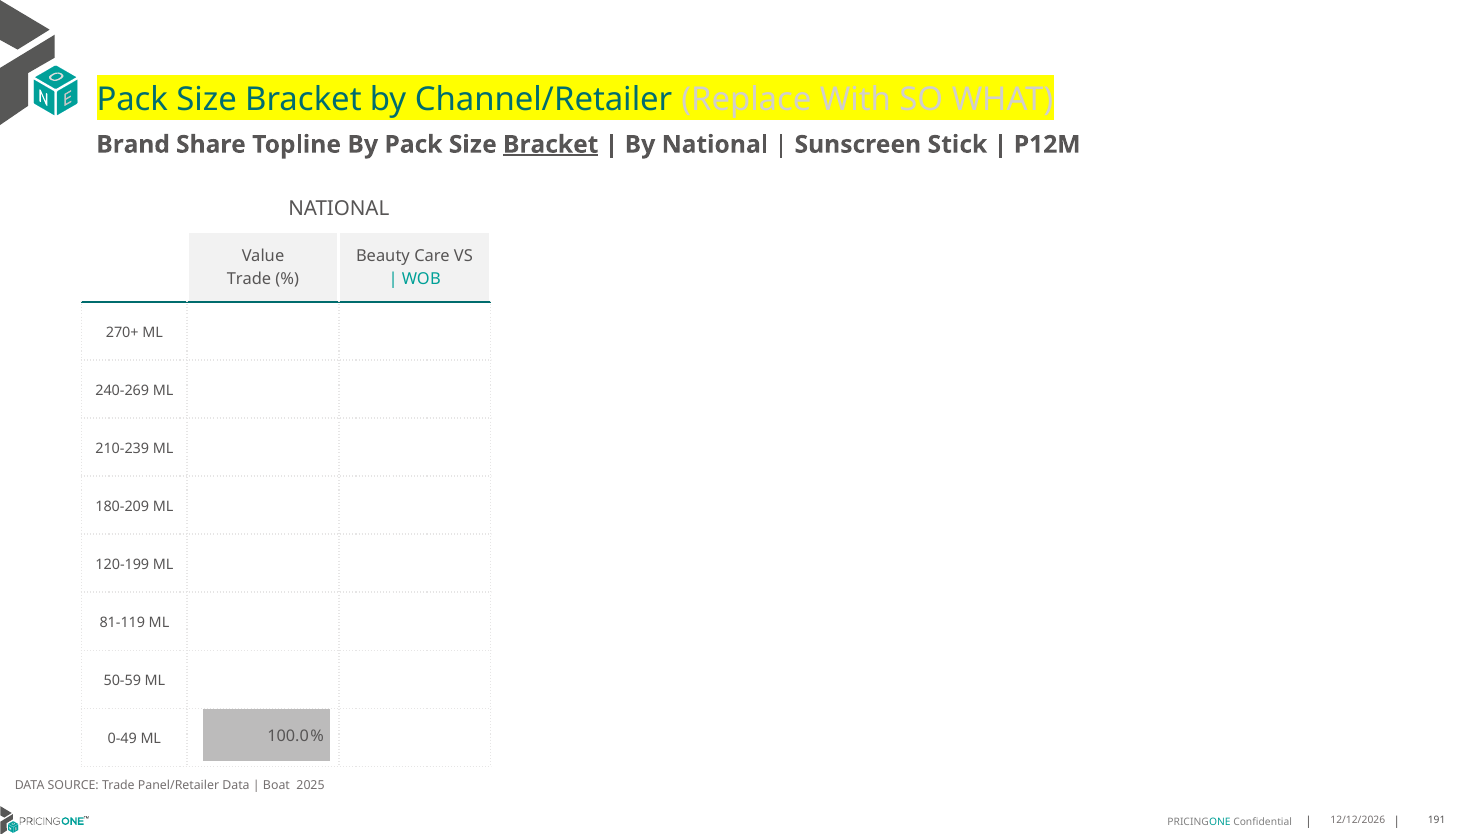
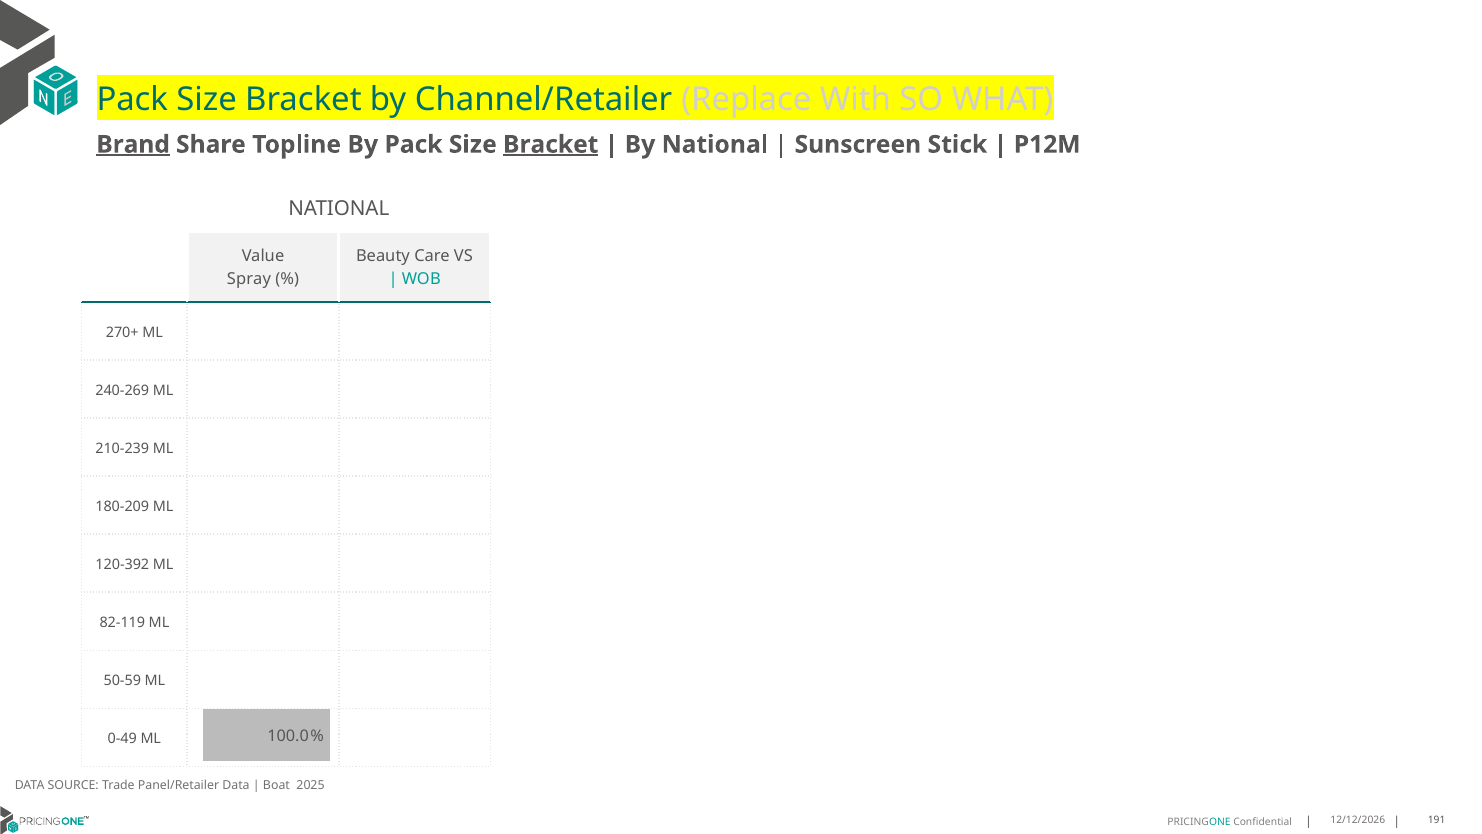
Brand underline: none -> present
Trade at (249, 279): Trade -> Spray
120-199: 120-199 -> 120-392
81-119: 81-119 -> 82-119
